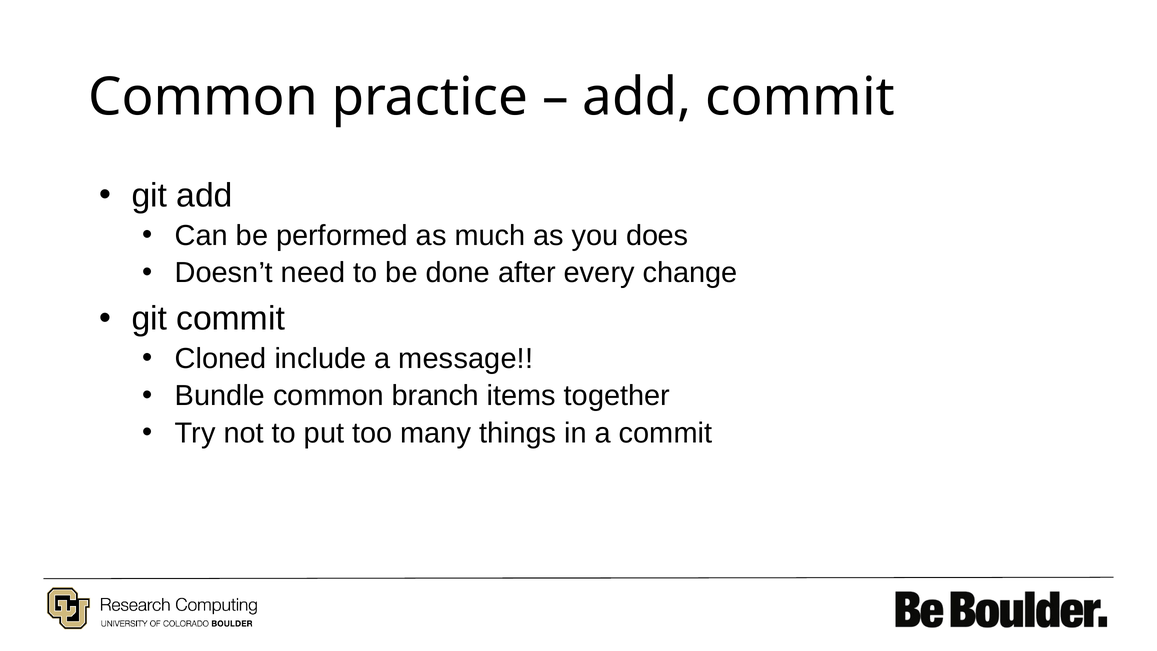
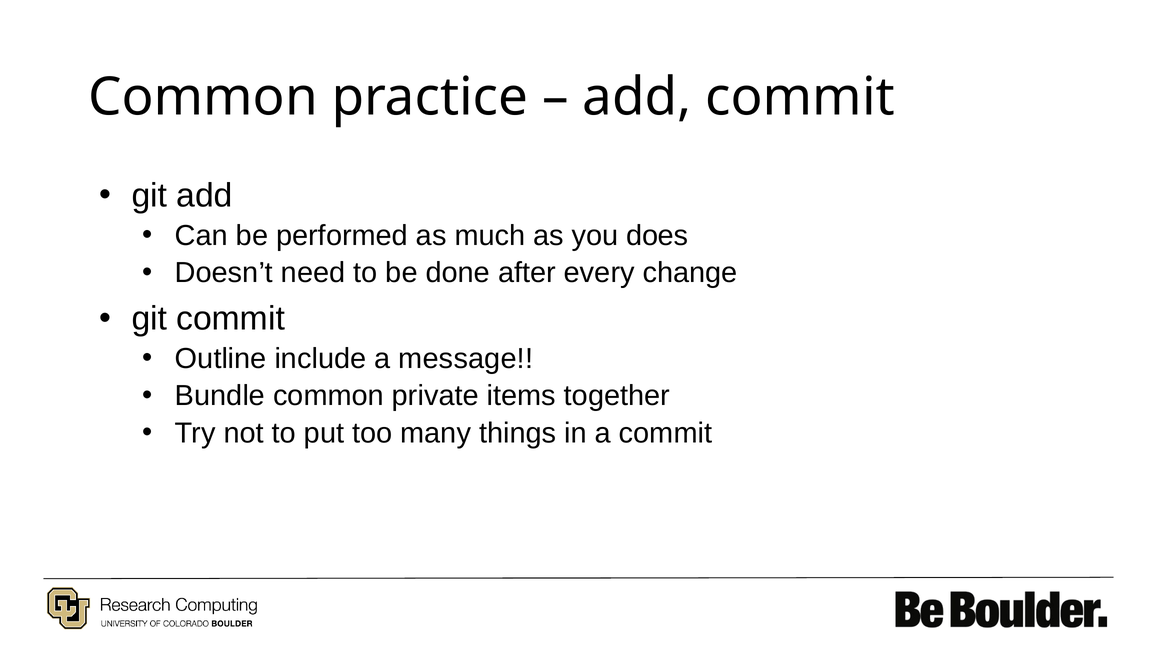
Cloned: Cloned -> Outline
branch: branch -> private
